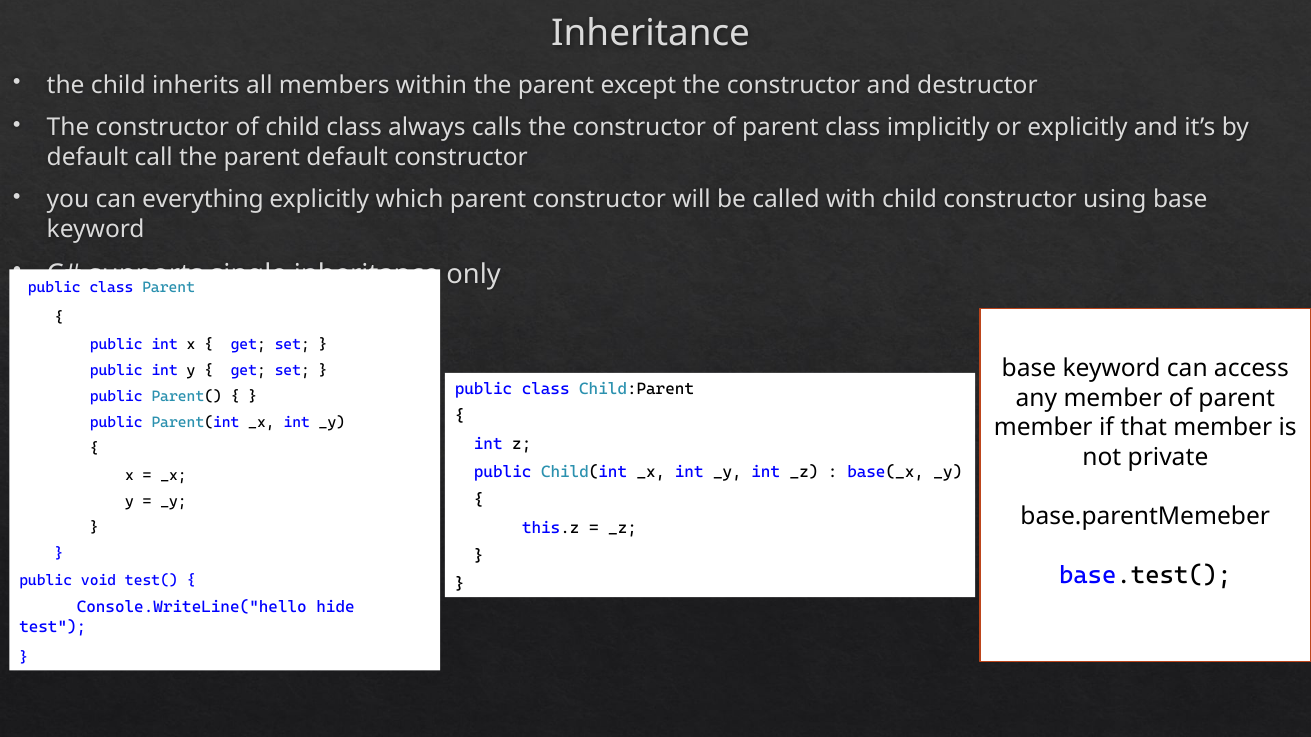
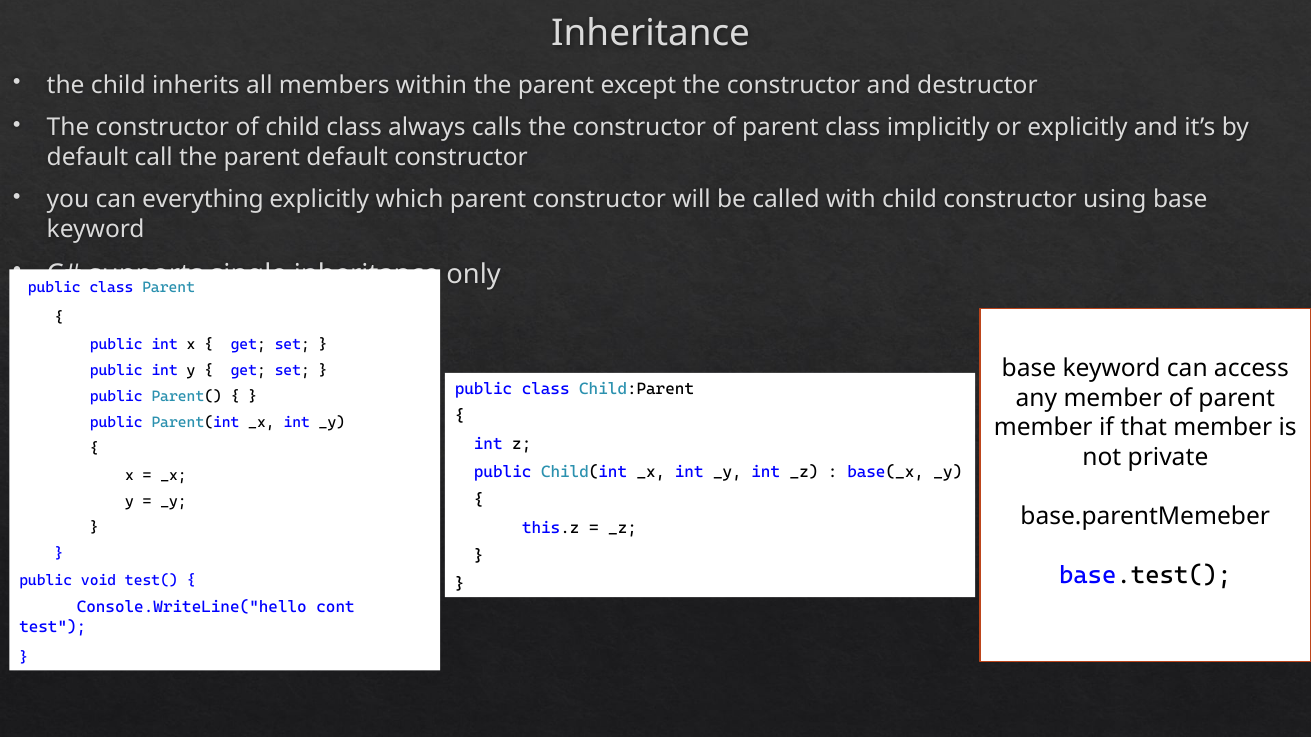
hide: hide -> cont
